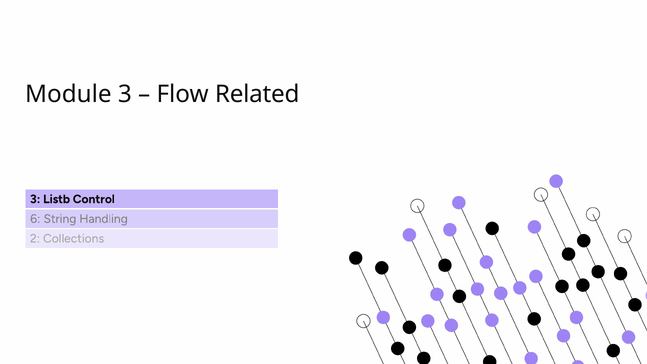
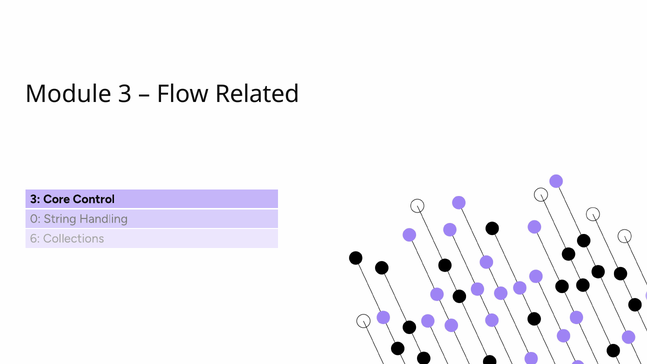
Listb: Listb -> Core
6: 6 -> 0
2: 2 -> 6
